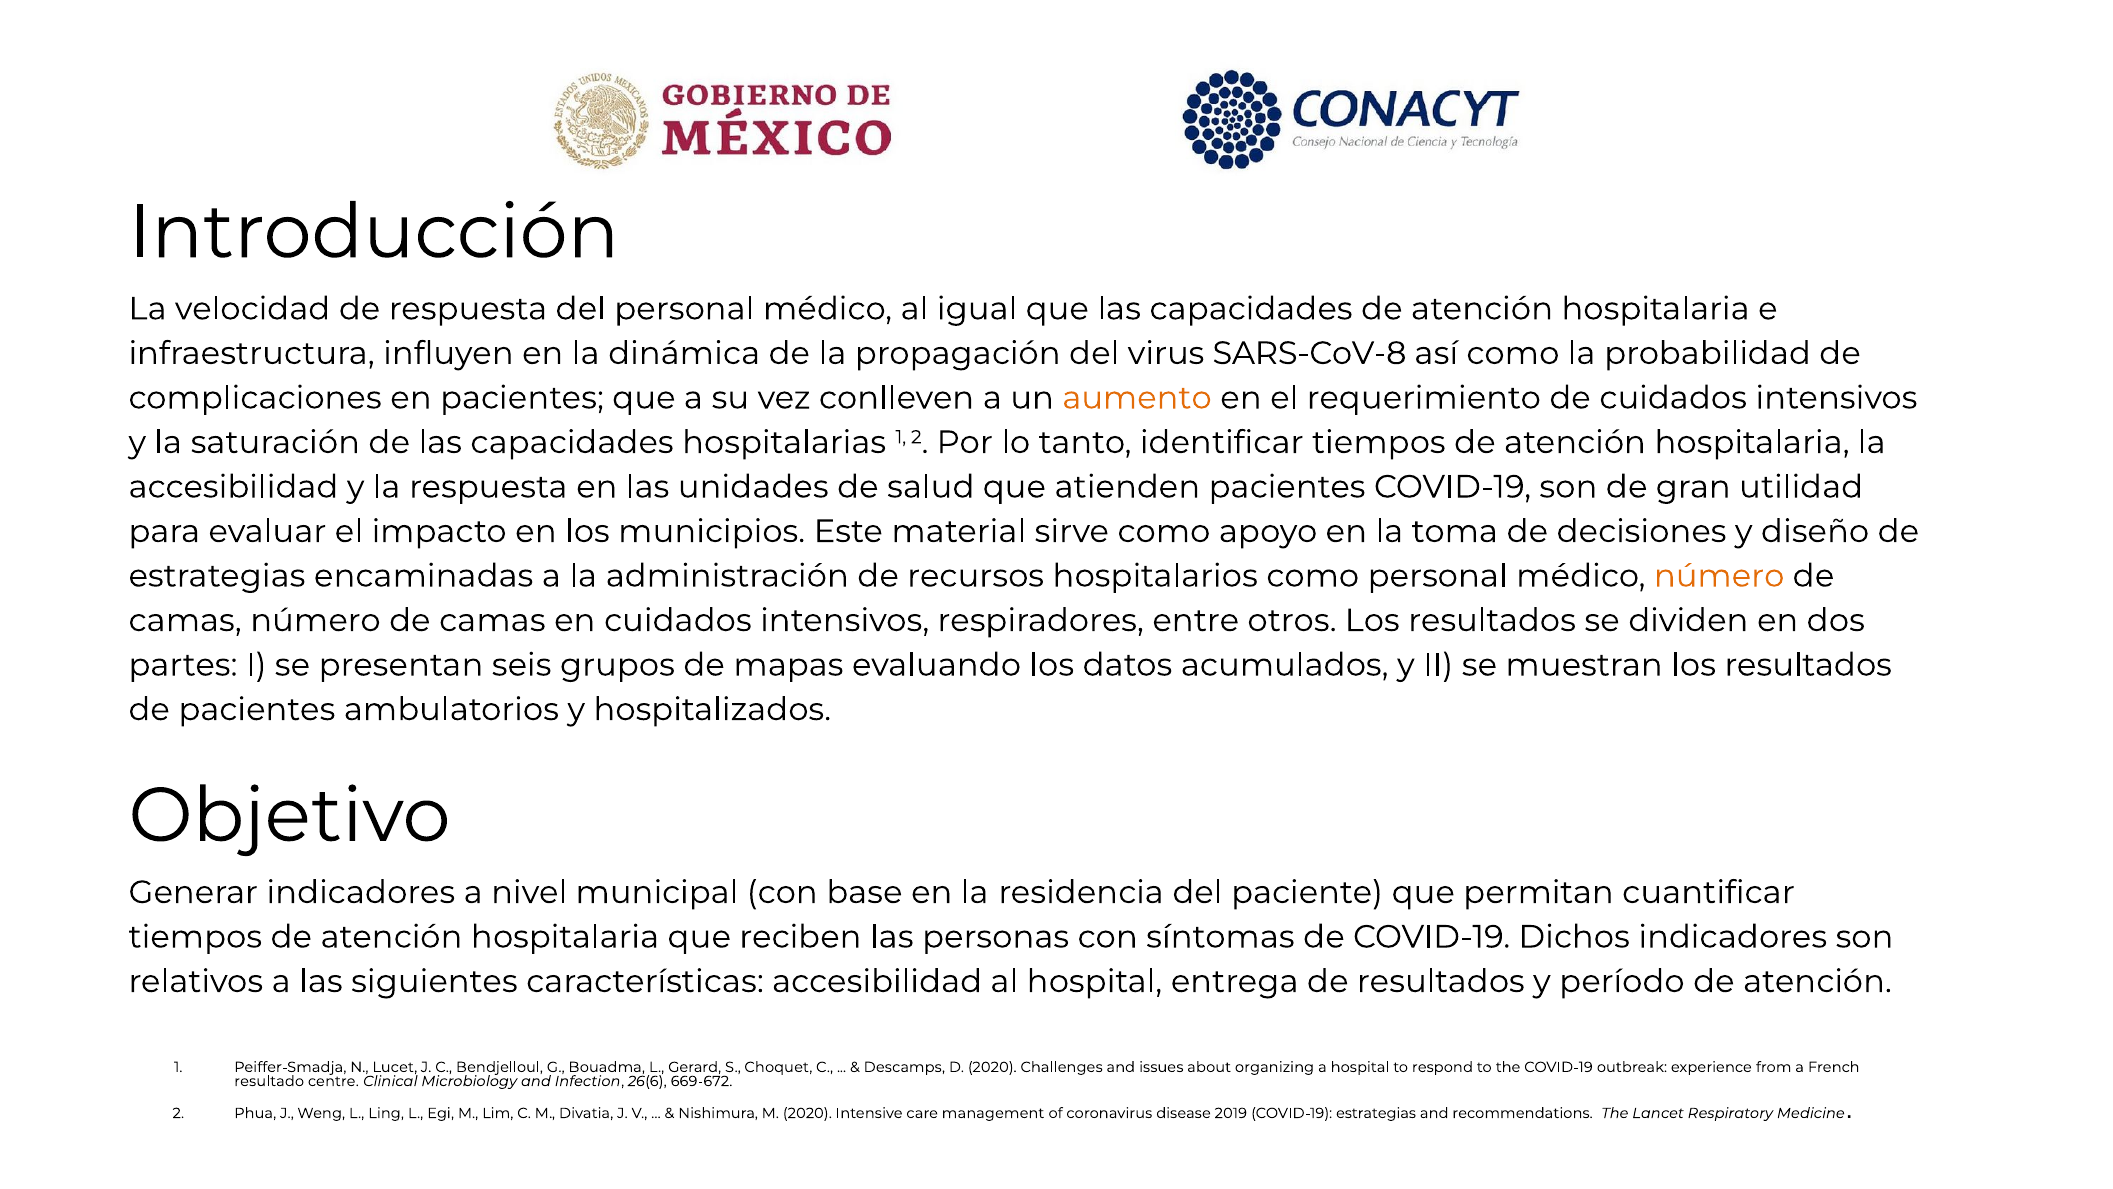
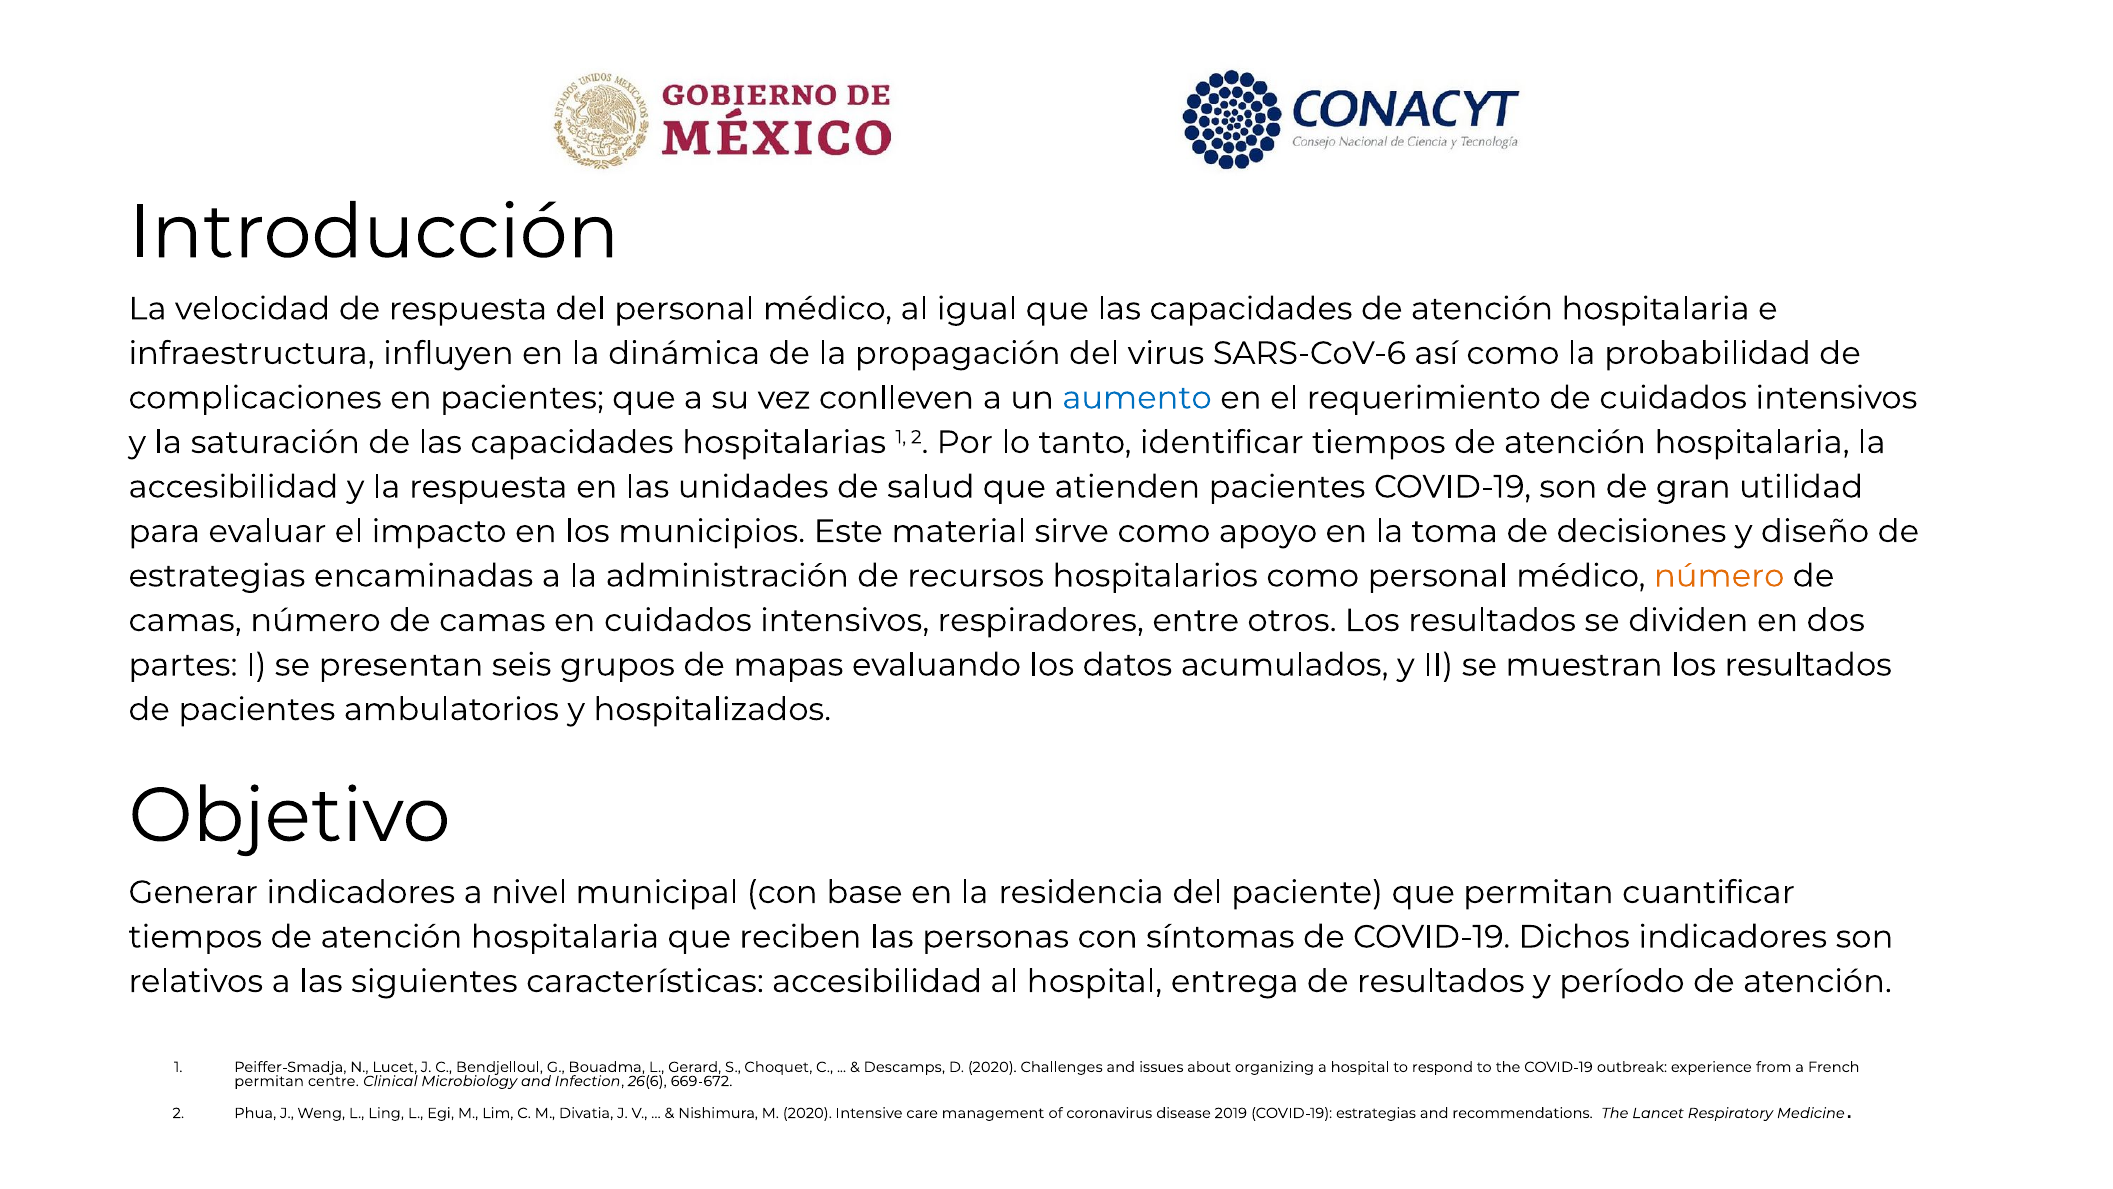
SARS-CoV-8: SARS-CoV-8 -> SARS-CoV-6
aumento colour: orange -> blue
resultado at (269, 1081): resultado -> permitan
